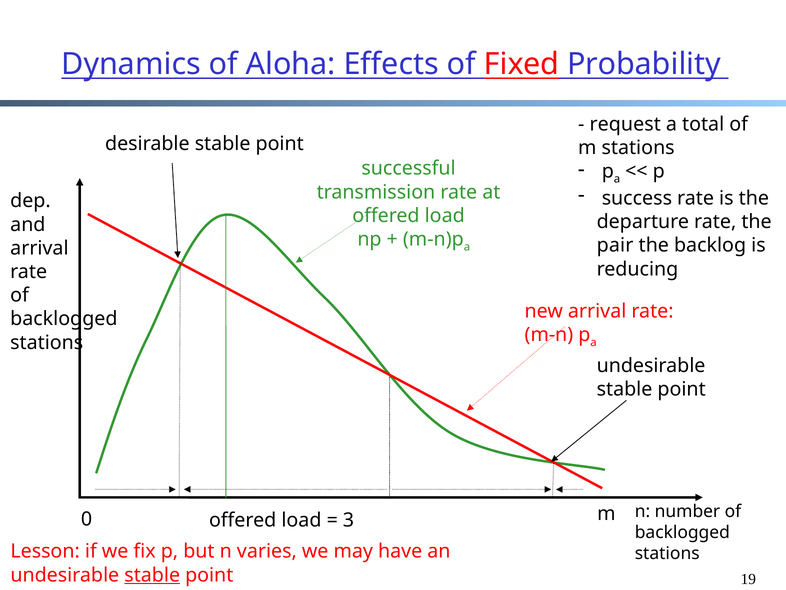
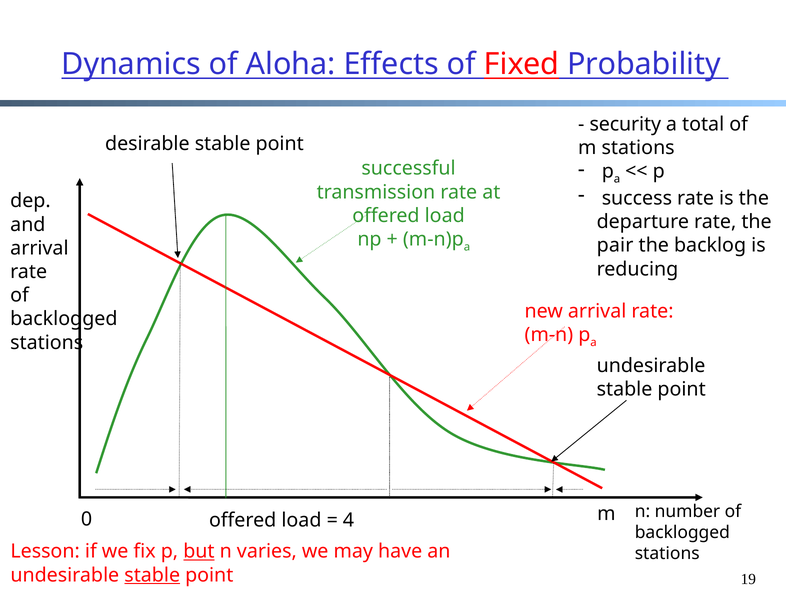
request: request -> security
3: 3 -> 4
but underline: none -> present
